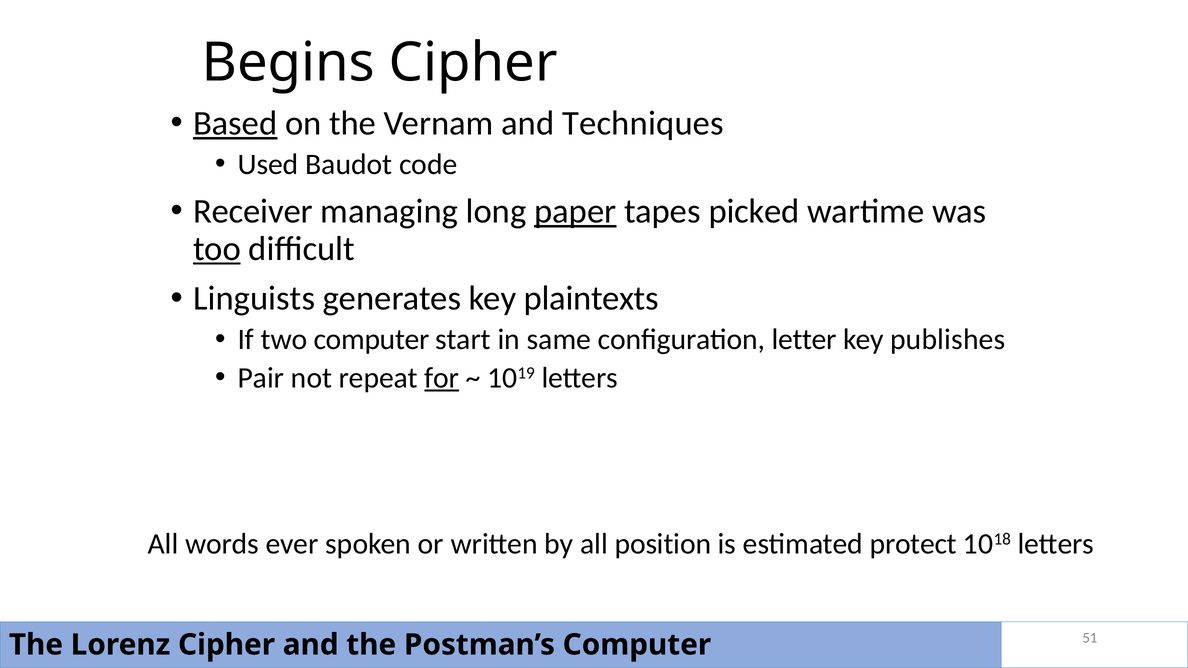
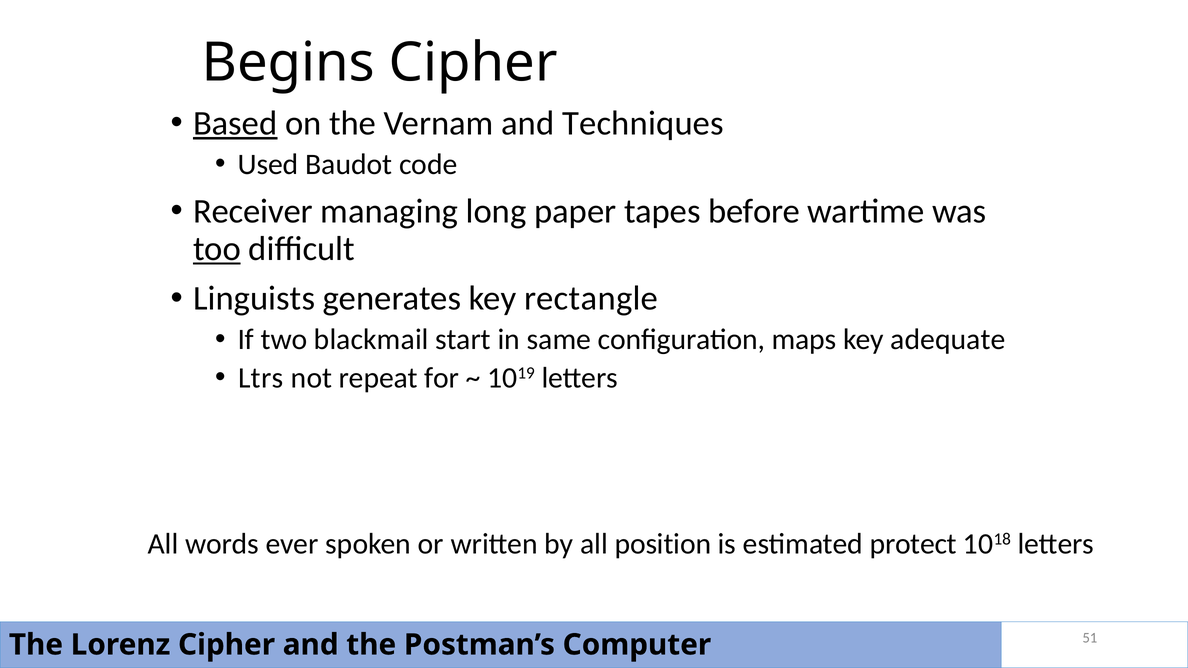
paper underline: present -> none
picked: picked -> before
plaintexts: plaintexts -> rectangle
two computer: computer -> blackmail
letter: letter -> maps
publishes: publishes -> adequate
Pair: Pair -> Ltrs
for underline: present -> none
